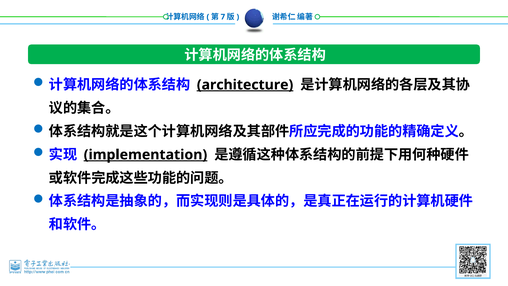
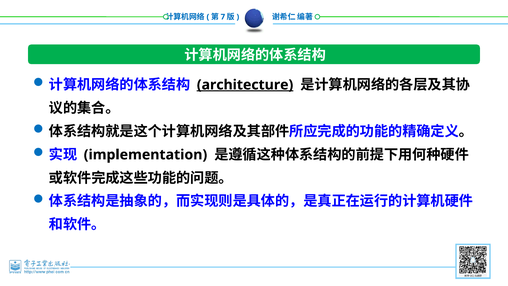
implementation underline: present -> none
